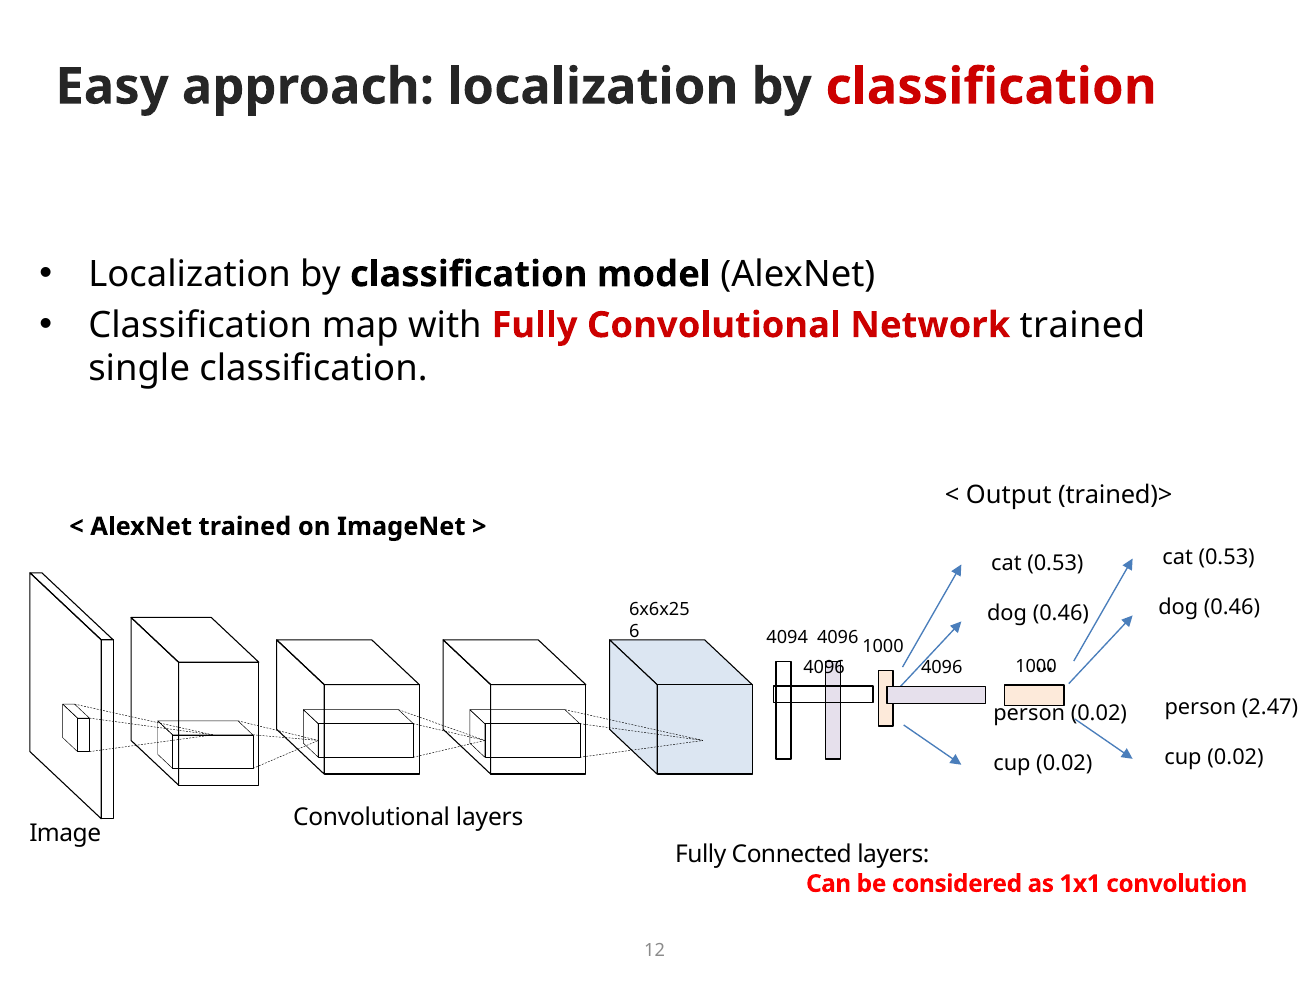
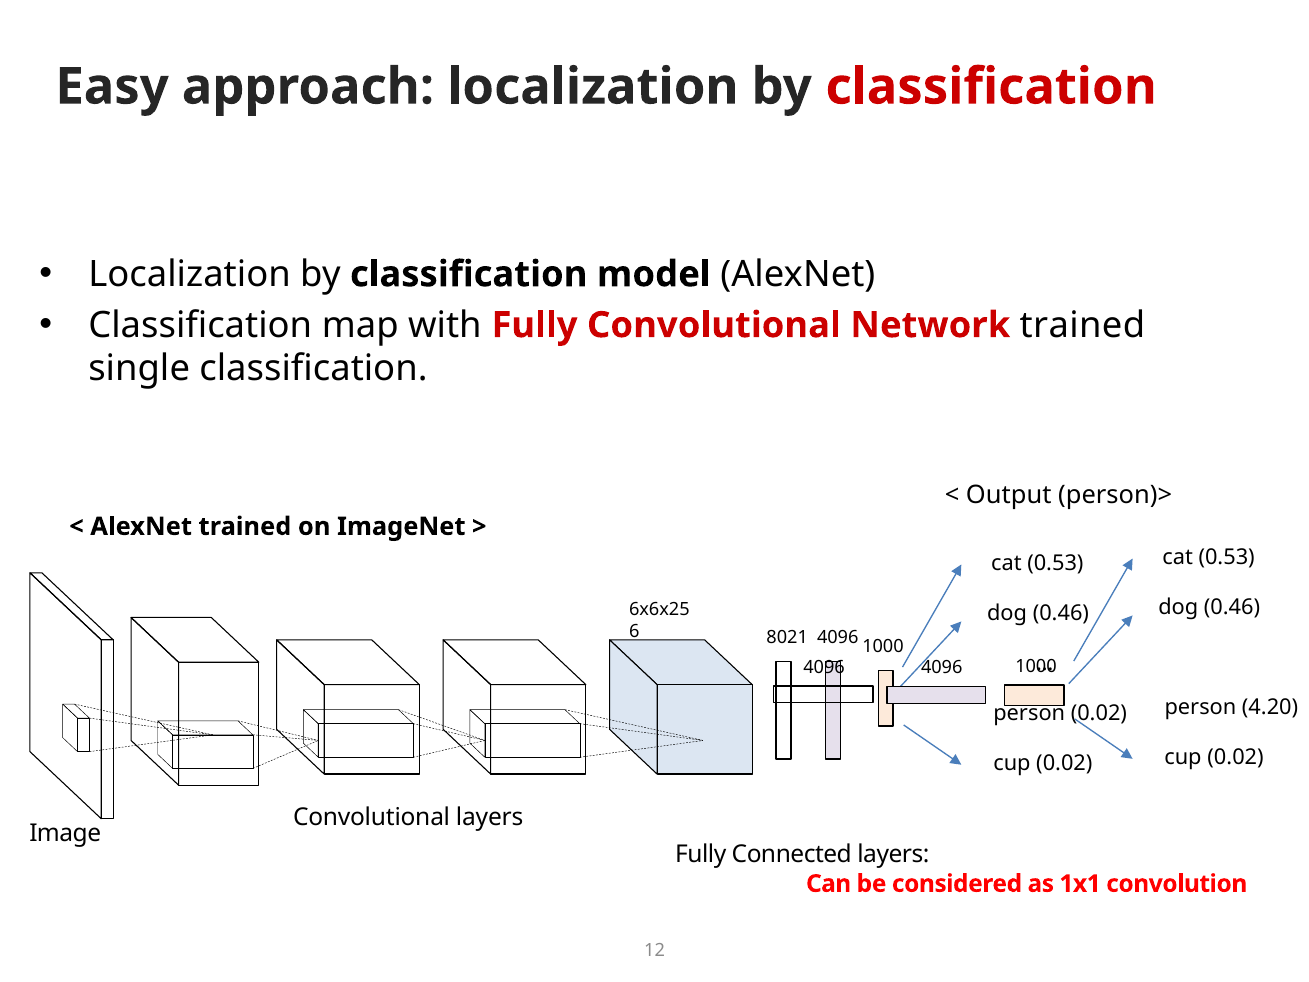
trained)>: trained)> -> person)>
4094: 4094 -> 8021
2.47: 2.47 -> 4.20
